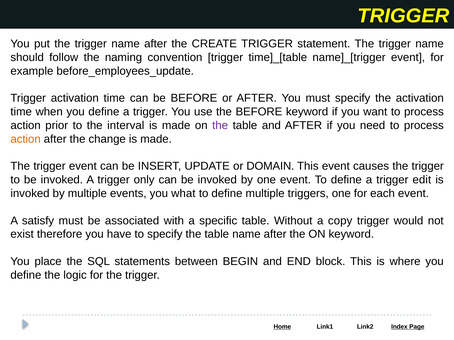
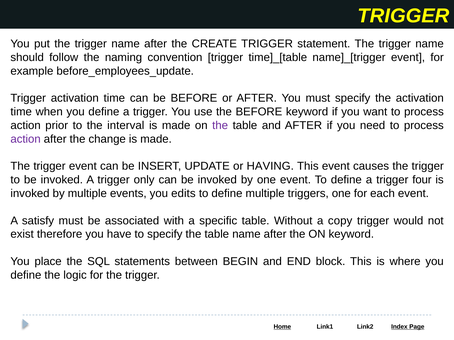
action at (26, 139) colour: orange -> purple
DOMAIN: DOMAIN -> HAVING
edit: edit -> four
what: what -> edits
